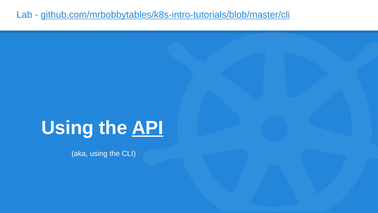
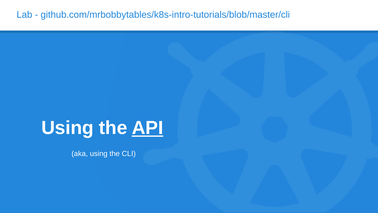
github.com/mrbobbytables/k8s-intro-tutorials/blob/master/cli underline: present -> none
